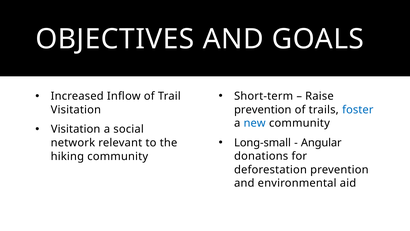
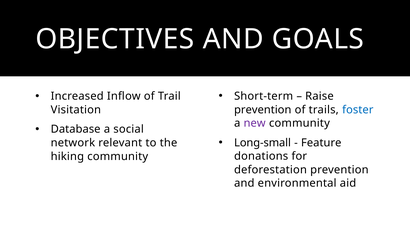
new colour: blue -> purple
Visitation at (76, 129): Visitation -> Database
Angular: Angular -> Feature
